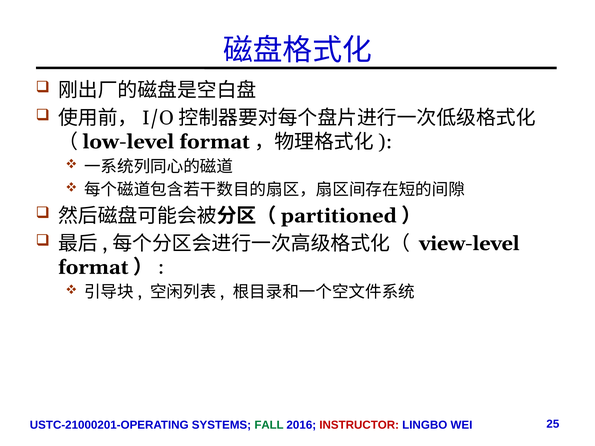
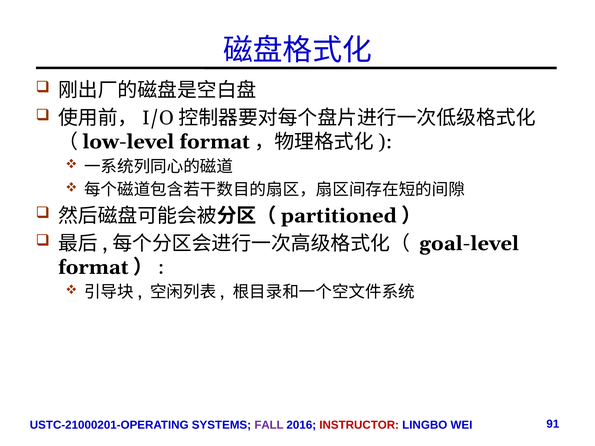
view-level: view-level -> goal-level
FALL colour: green -> purple
25: 25 -> 91
